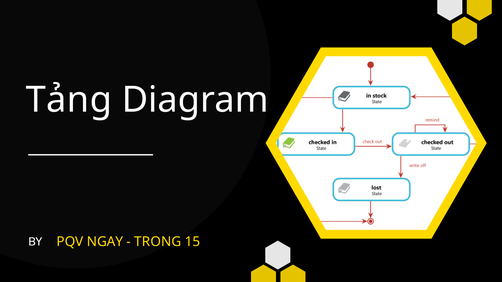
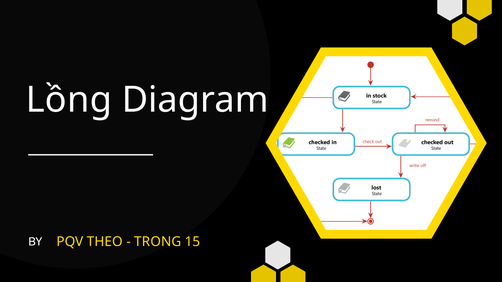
Tảng: Tảng -> Lồng
NGAY: NGAY -> THEO
